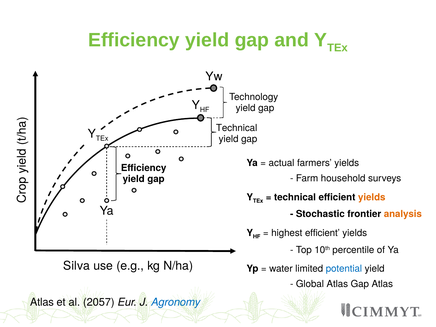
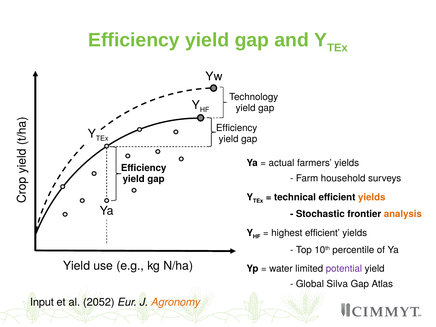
Technical at (237, 128): Technical -> Efficiency
Silva at (77, 266): Silva -> Yield
potential colour: blue -> purple
Global Atlas: Atlas -> Silva
Atlas at (42, 302): Atlas -> Input
2057: 2057 -> 2052
Agronomy colour: blue -> orange
